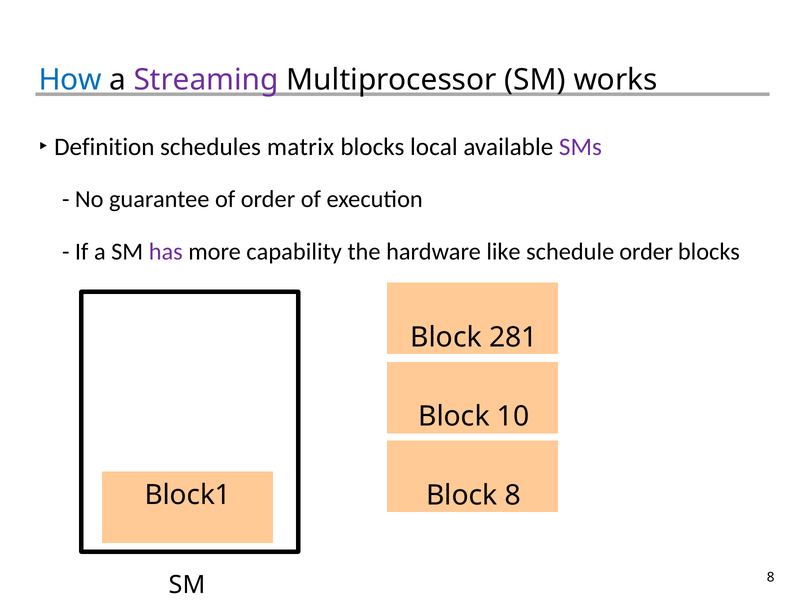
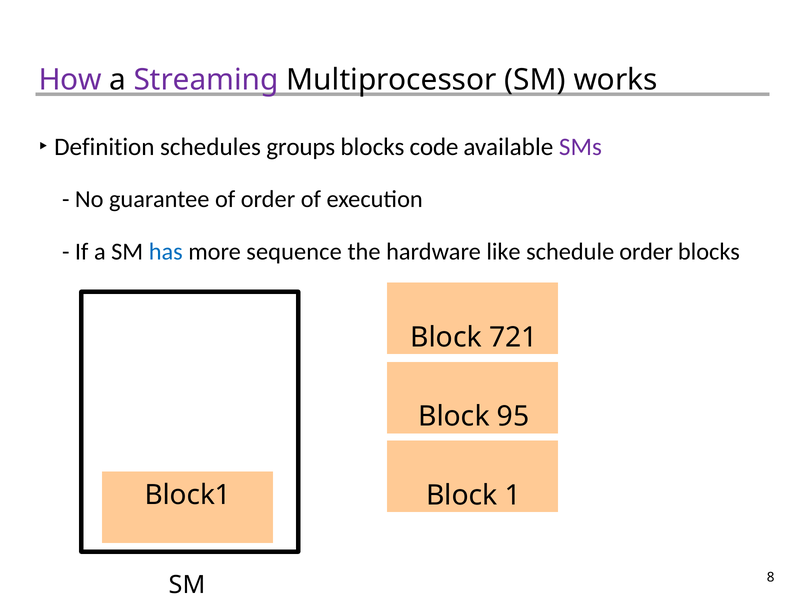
How colour: blue -> purple
matrix: matrix -> groups
local: local -> code
has colour: purple -> blue
capability: capability -> sequence
281: 281 -> 721
10: 10 -> 95
Block 8: 8 -> 1
